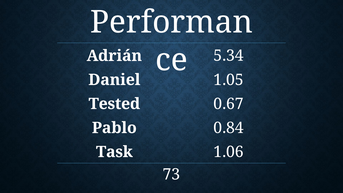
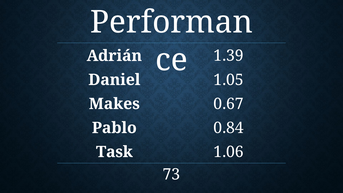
5.34: 5.34 -> 1.39
Tested: Tested -> Makes
